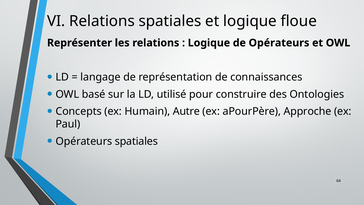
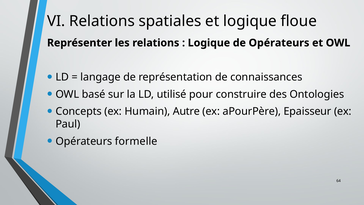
Approche: Approche -> Epaisseur
Opérateurs spatiales: spatiales -> formelle
